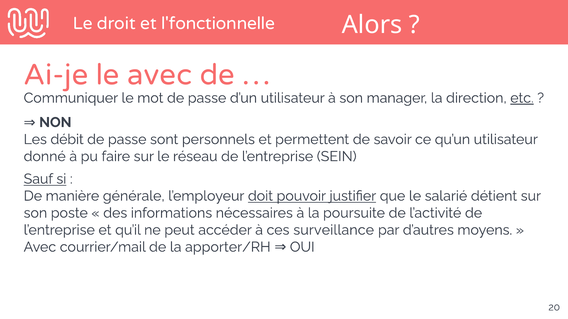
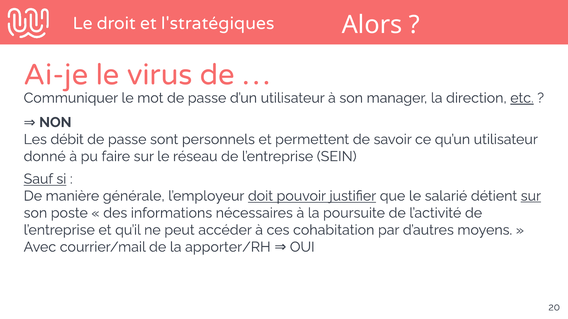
l'fonctionnelle: l'fonctionnelle -> l'stratégiques
le avec: avec -> virus
sur at (531, 196) underline: none -> present
surveillance: surveillance -> cohabitation
